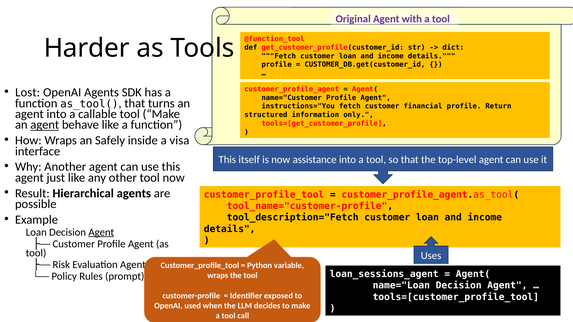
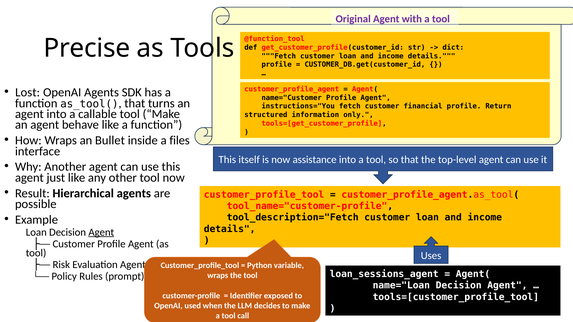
Harder: Harder -> Precise
agent at (45, 125) underline: present -> none
Safely: Safely -> Bullet
visa: visa -> files
